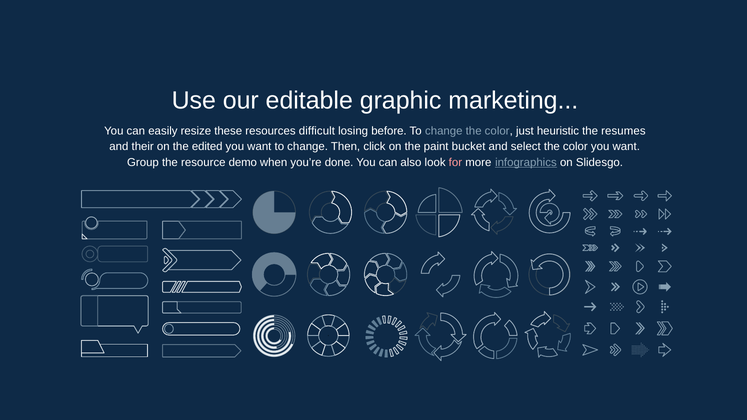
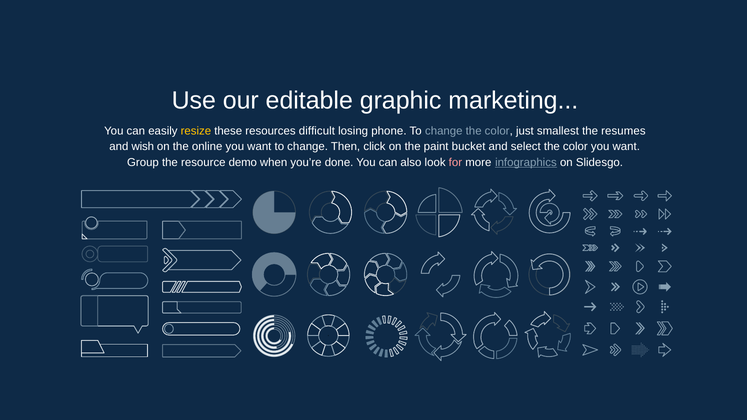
resize colour: white -> yellow
before: before -> phone
heuristic: heuristic -> smallest
their: their -> wish
edited: edited -> online
